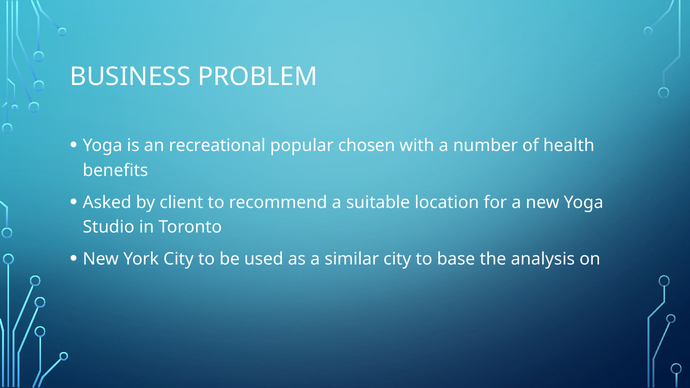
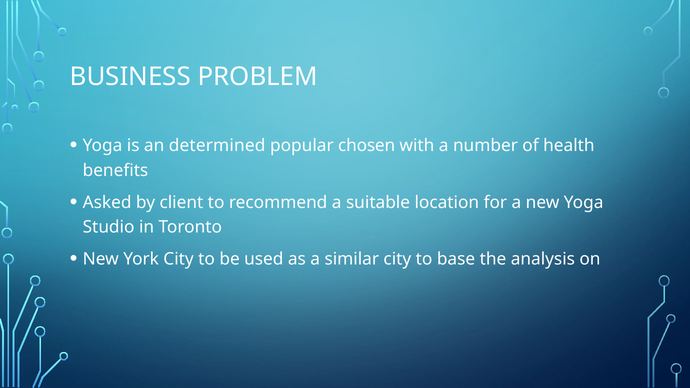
recreational: recreational -> determined
